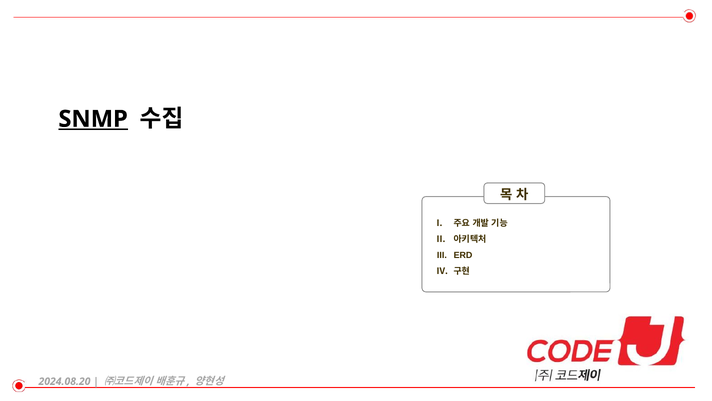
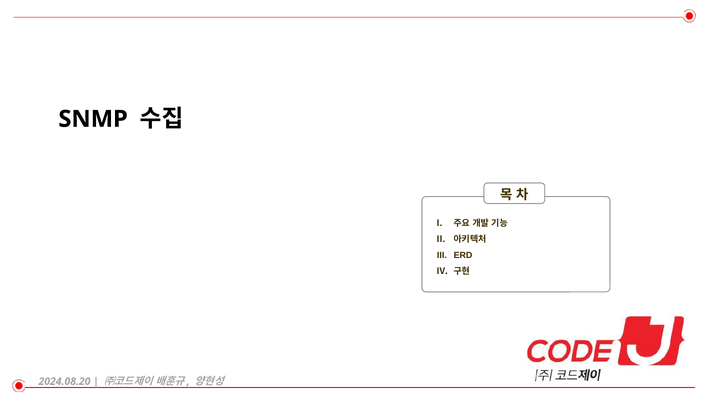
SNMP underline: present -> none
